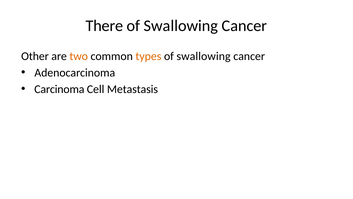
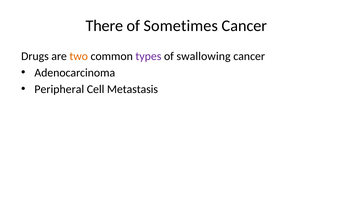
Swallowing at (181, 26): Swallowing -> Sometimes
Other: Other -> Drugs
types colour: orange -> purple
Carcinoma: Carcinoma -> Peripheral
